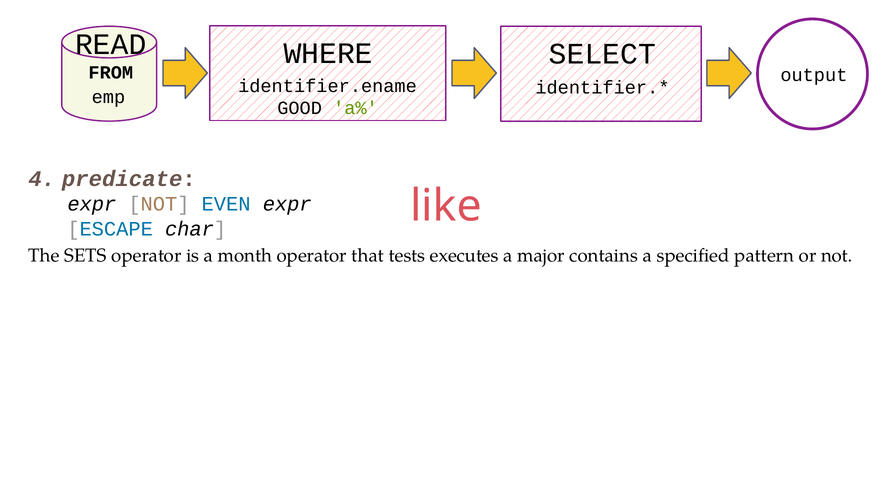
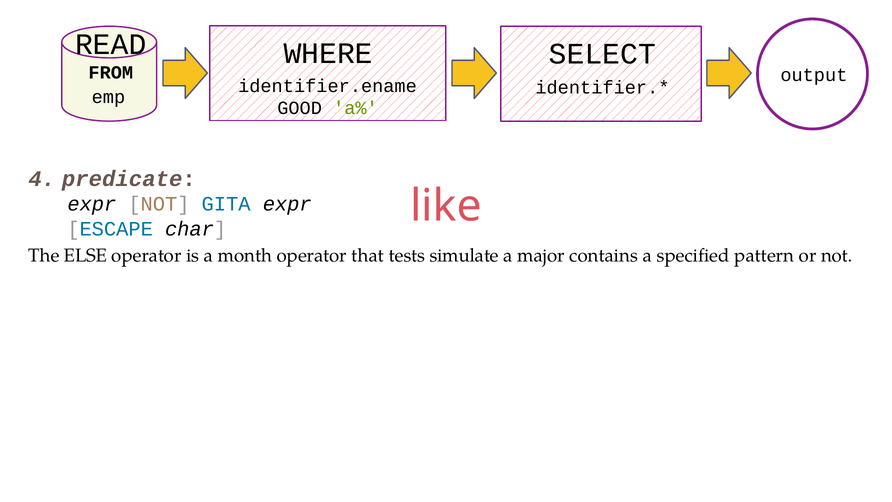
EVEN: EVEN -> GITA
SETS: SETS -> ELSE
executes: executes -> simulate
